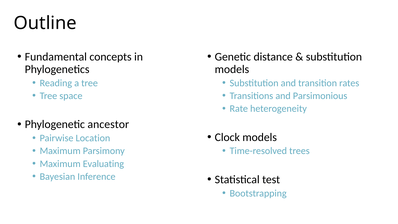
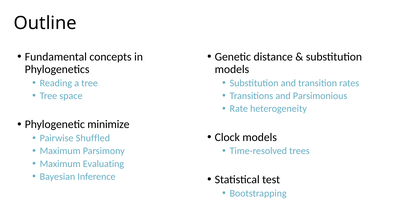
ancestor: ancestor -> minimize
Location: Location -> Shuffled
